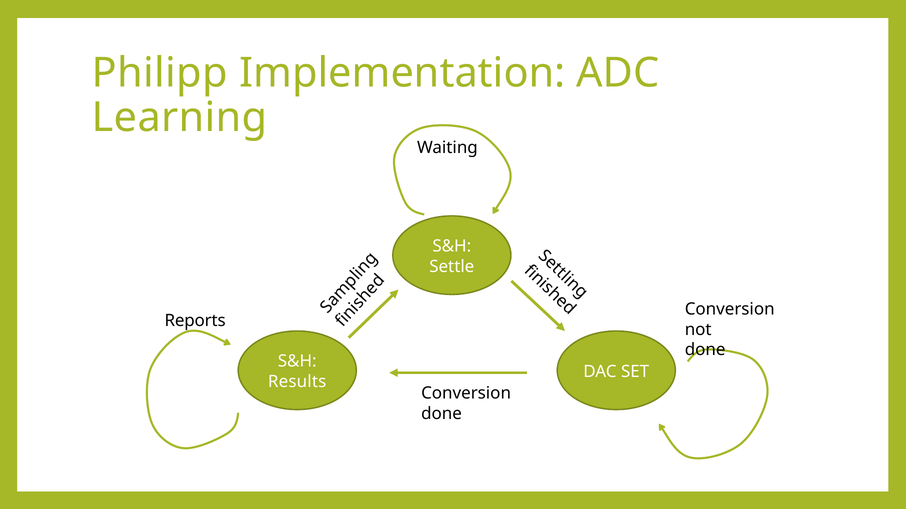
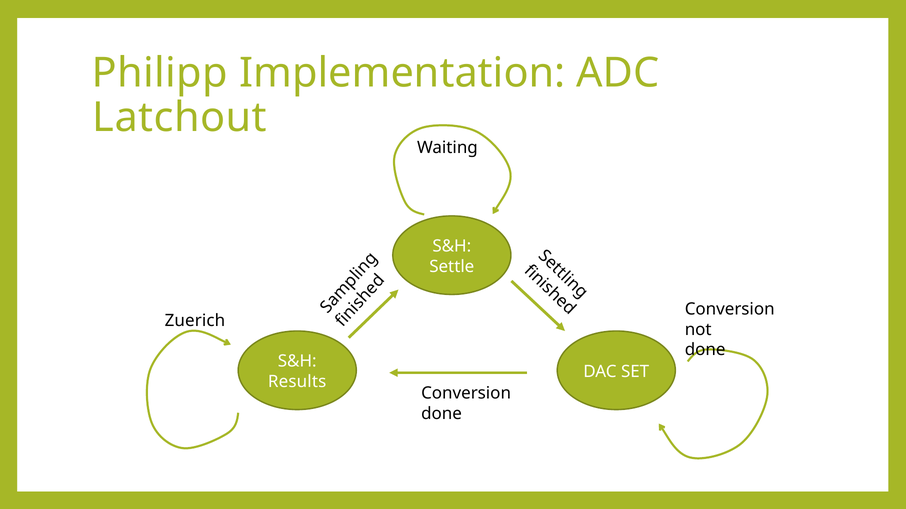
Learning: Learning -> Latchout
Reports: Reports -> Zuerich
